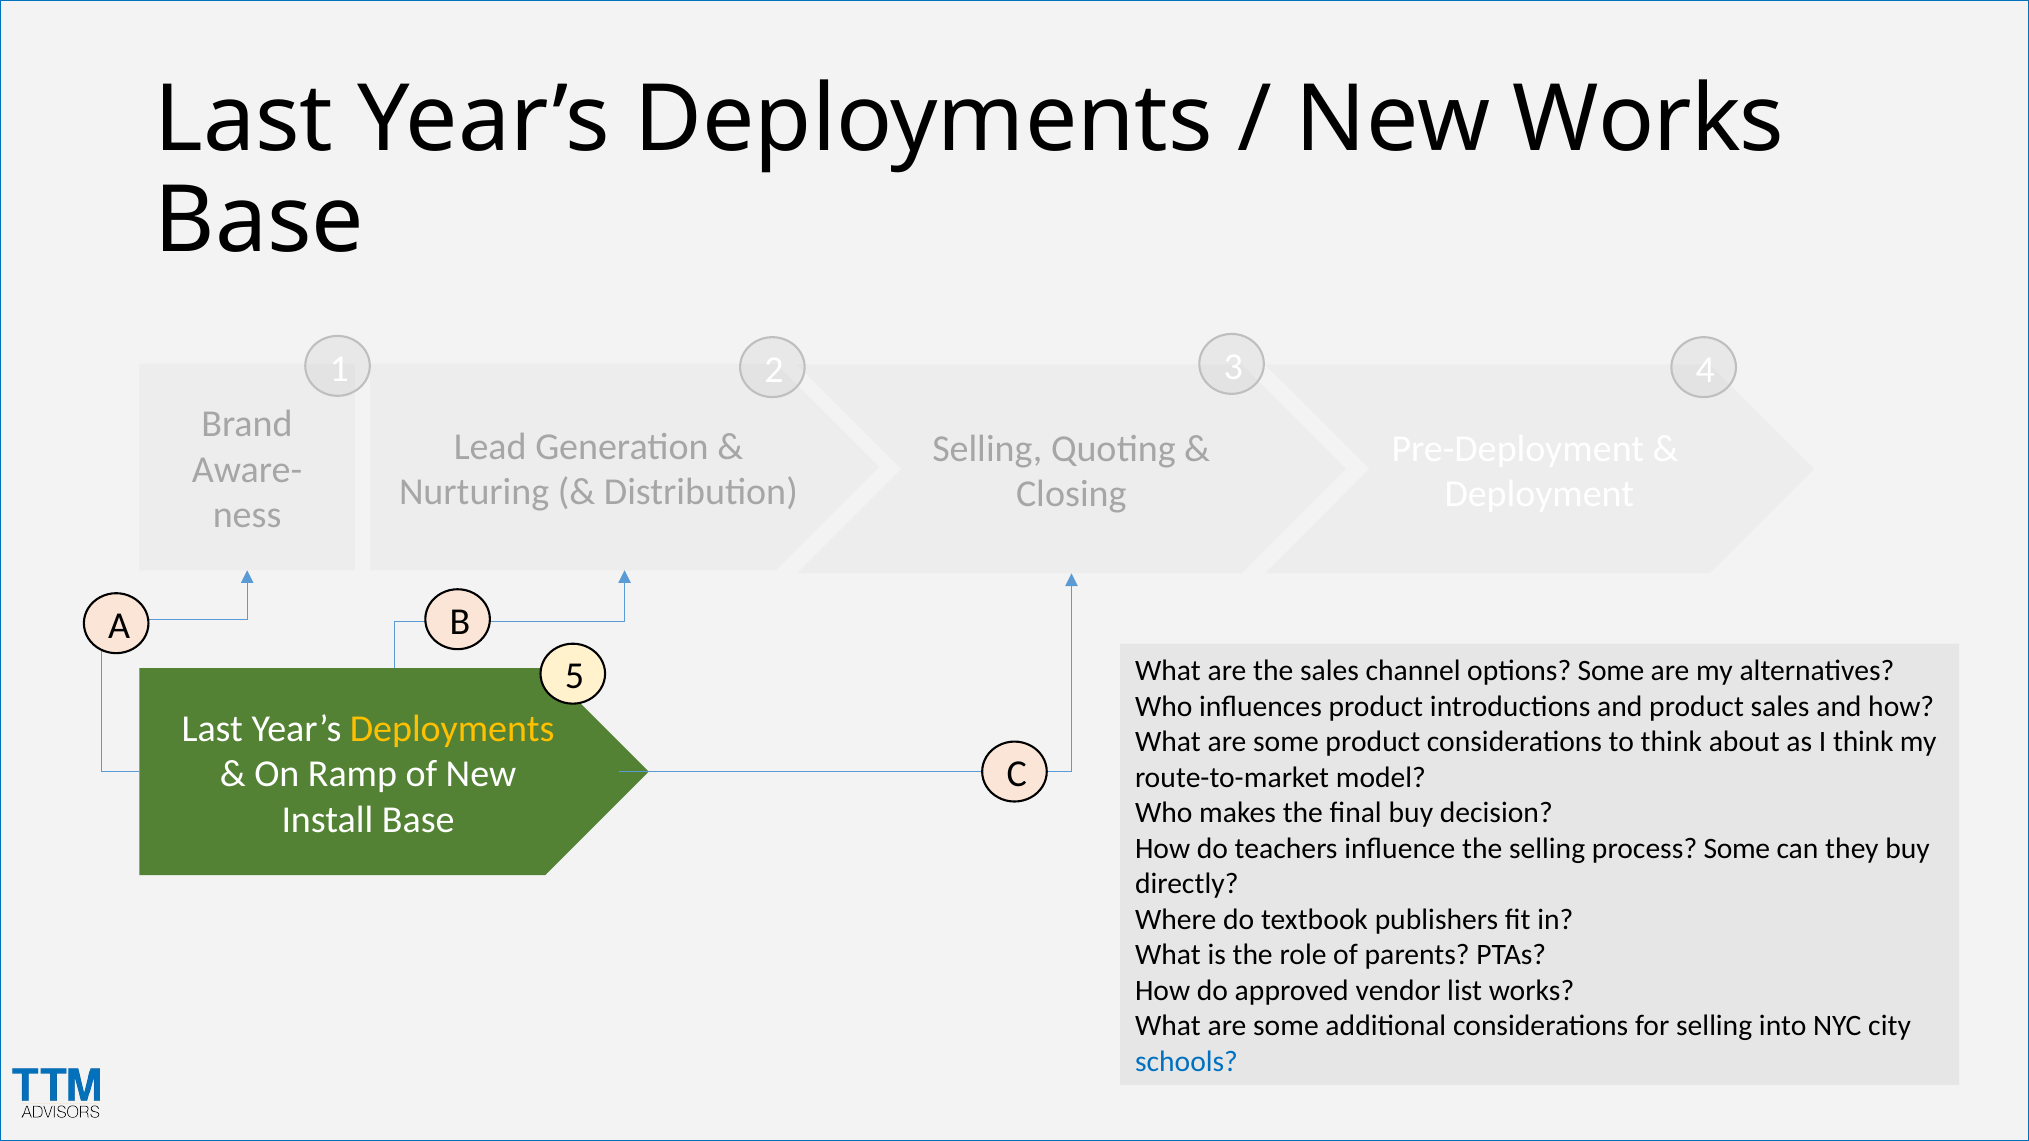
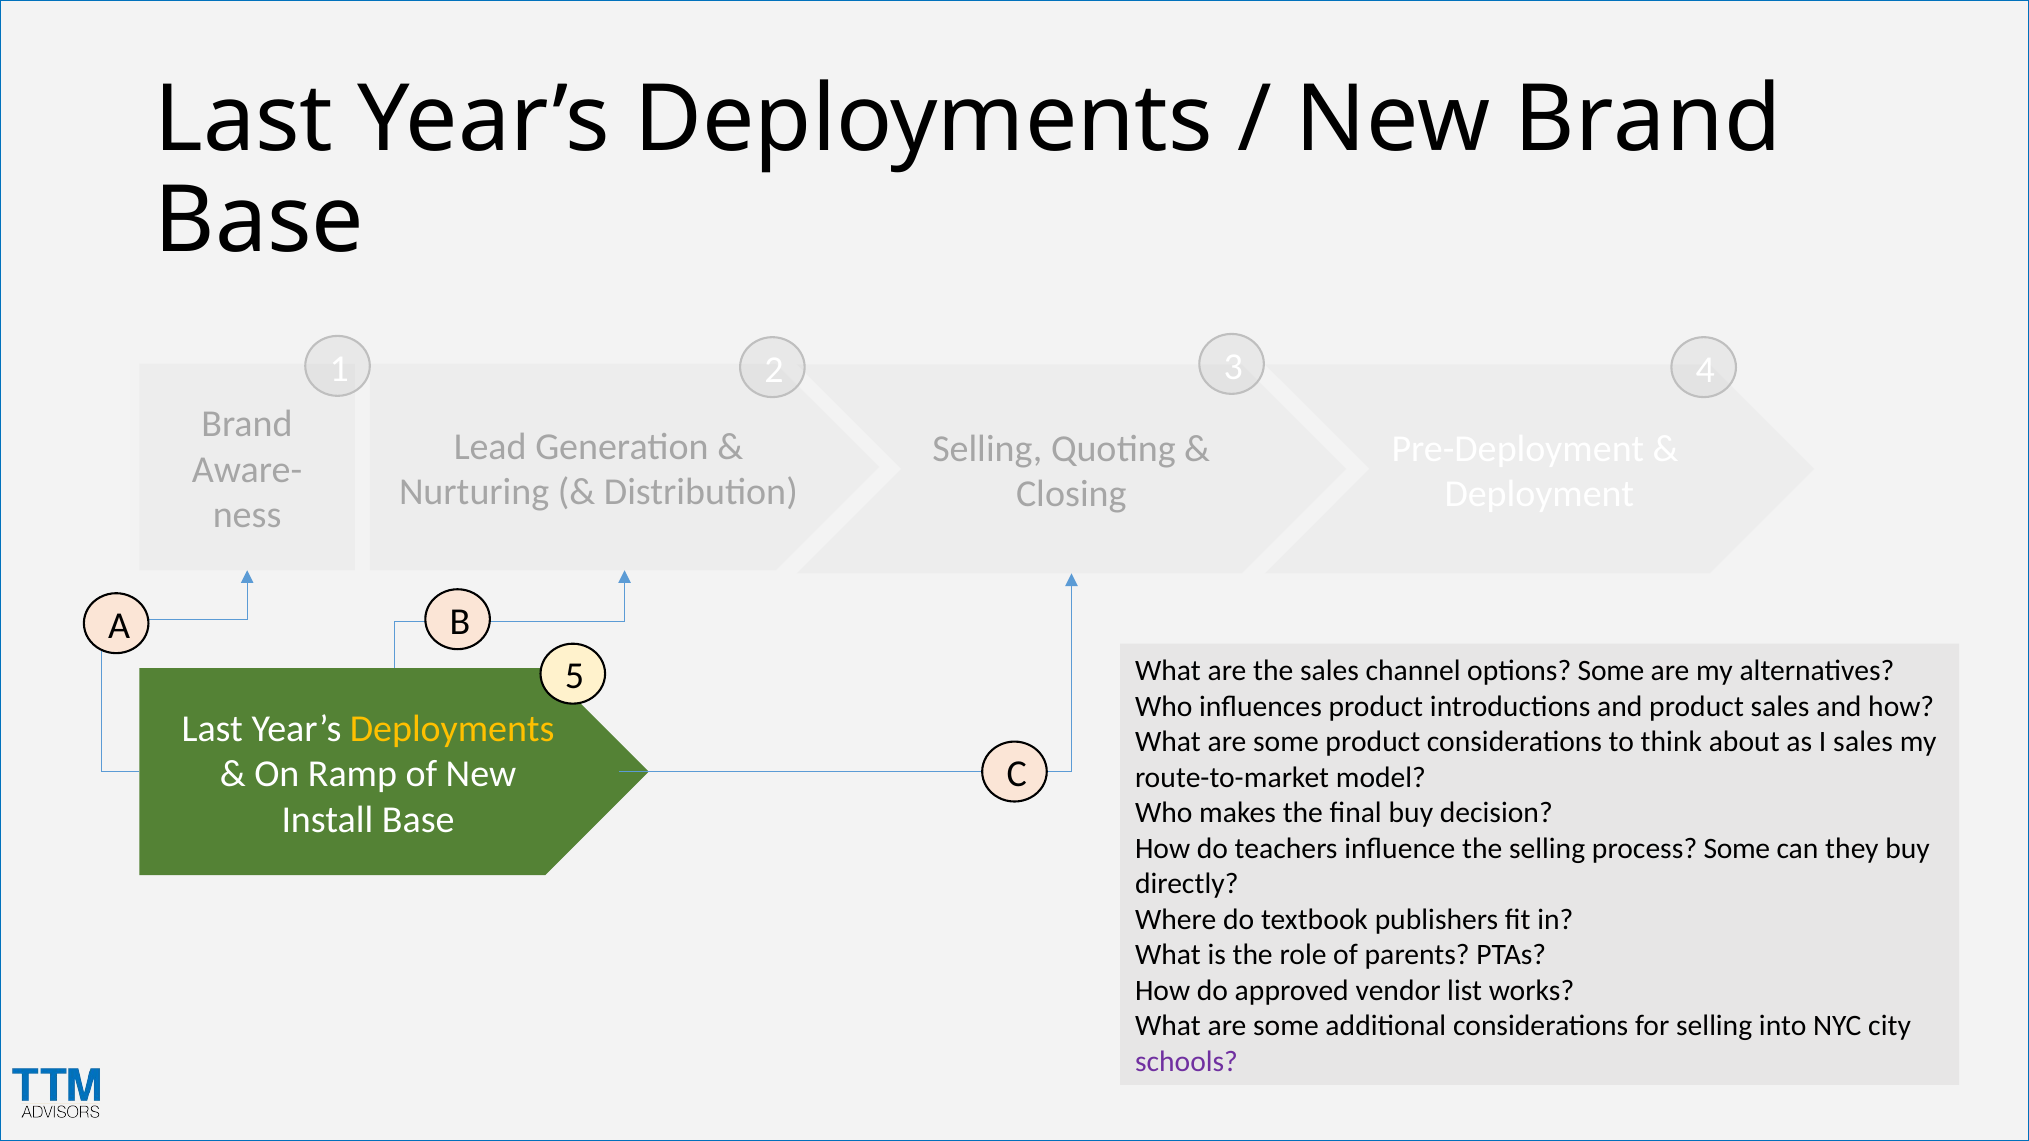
New Works: Works -> Brand
I think: think -> sales
schools colour: blue -> purple
